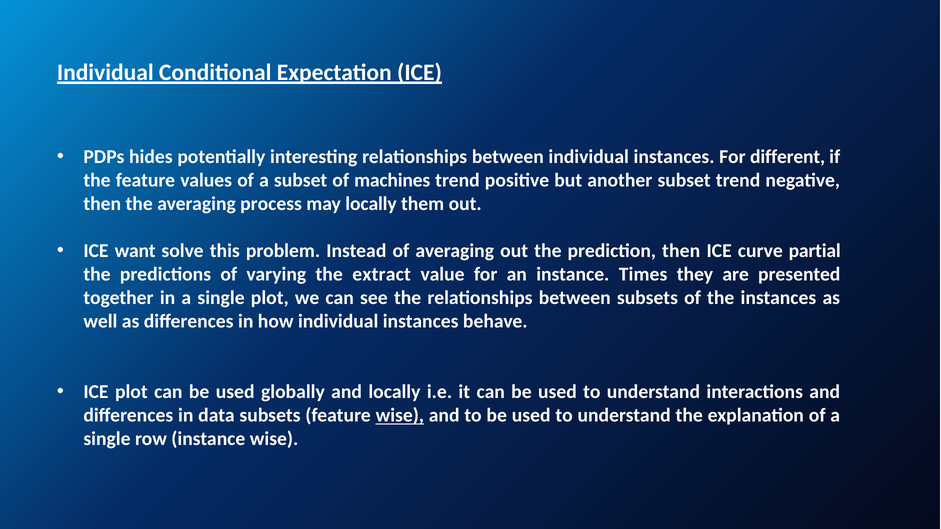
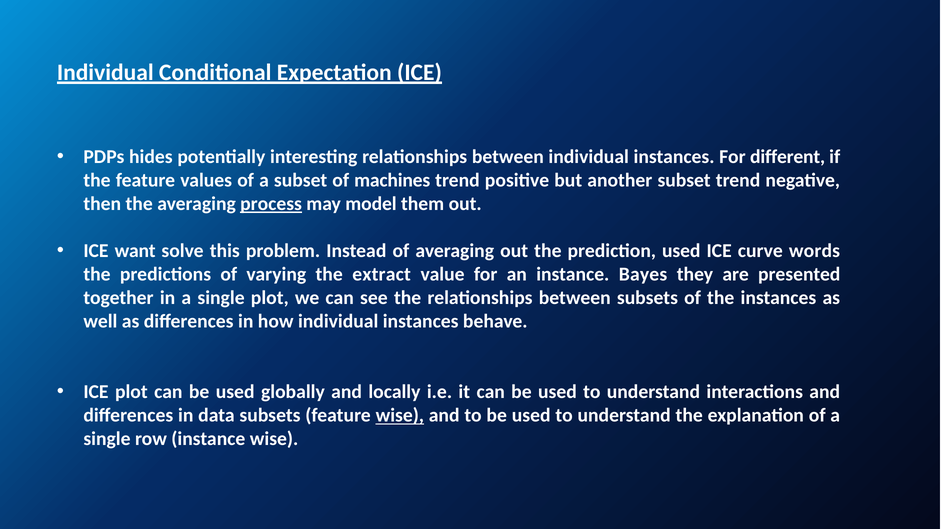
process underline: none -> present
may locally: locally -> model
prediction then: then -> used
partial: partial -> words
Times: Times -> Bayes
